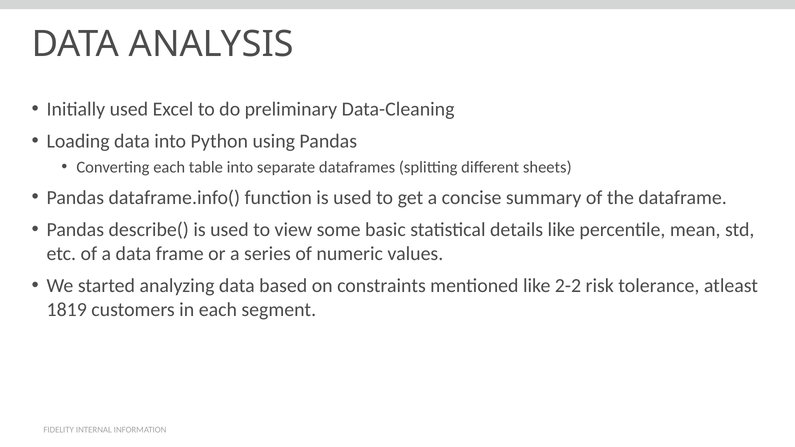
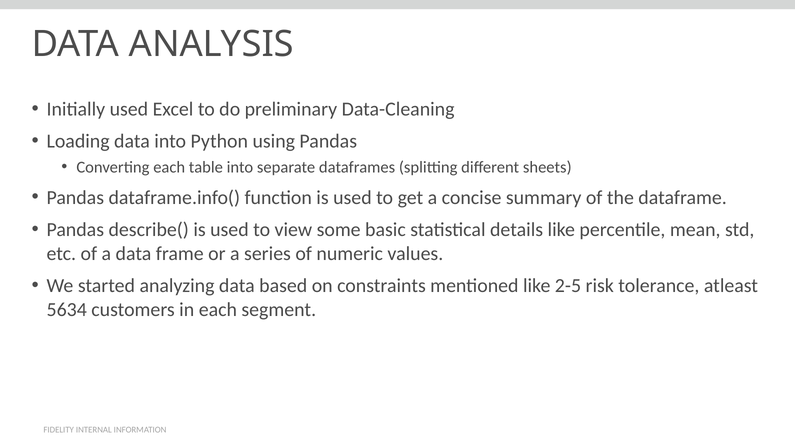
2-2: 2-2 -> 2-5
1819: 1819 -> 5634
